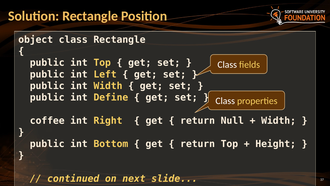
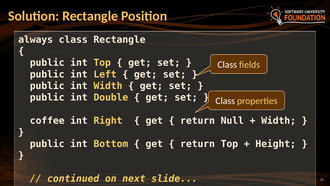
object: object -> always
Define: Define -> Double
